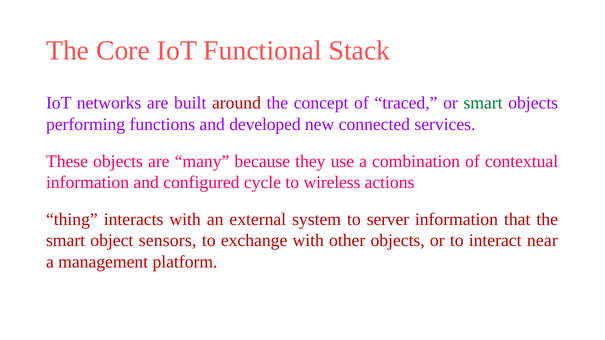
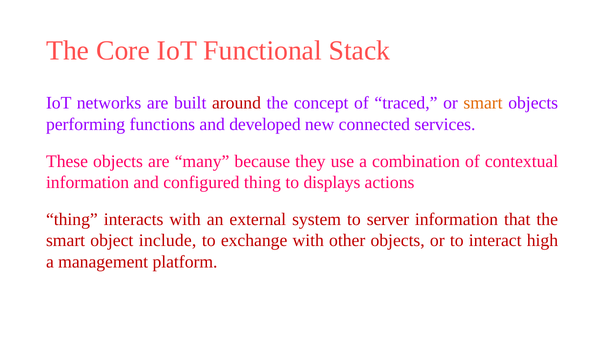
smart at (483, 103) colour: green -> orange
configured cycle: cycle -> thing
wireless: wireless -> displays
sensors: sensors -> include
near: near -> high
